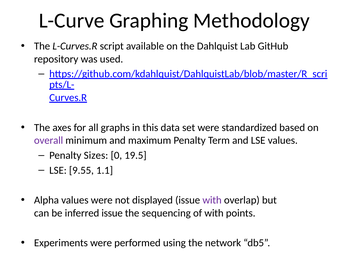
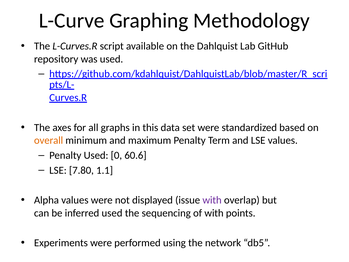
overall colour: purple -> orange
Penalty Sizes: Sizes -> Used
19.5: 19.5 -> 60.6
9.55: 9.55 -> 7.80
inferred issue: issue -> used
